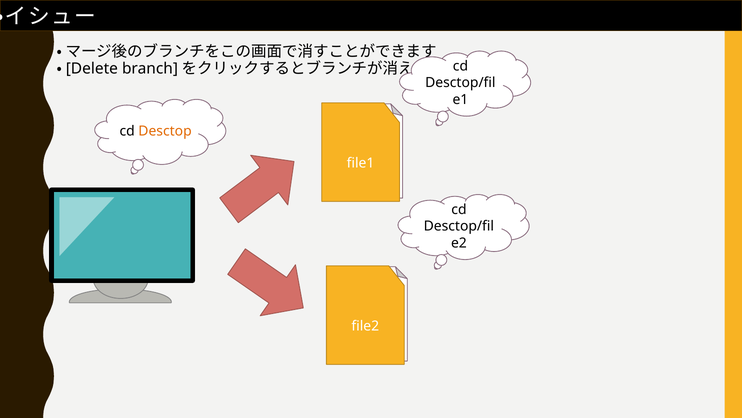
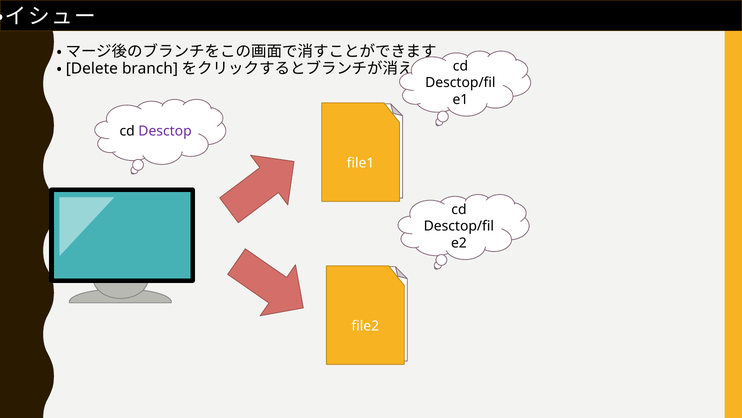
Desctop colour: orange -> purple
